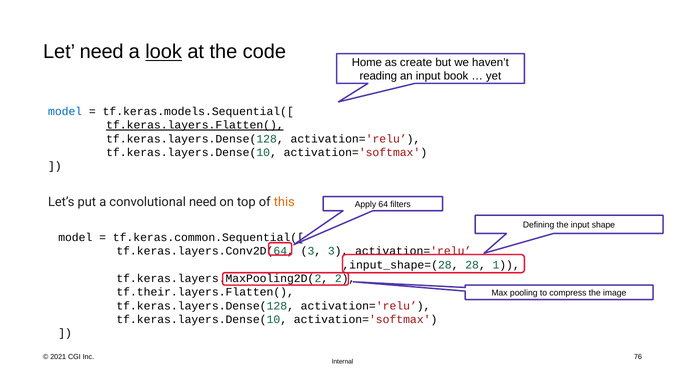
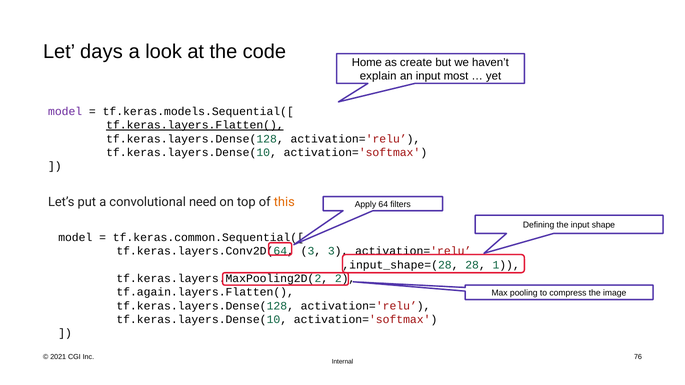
Let need: need -> days
look underline: present -> none
reading: reading -> explain
book: book -> most
model at (65, 112) colour: blue -> purple
tf.their.layers.Flatten(: tf.their.layers.Flatten( -> tf.again.layers.Flatten(
